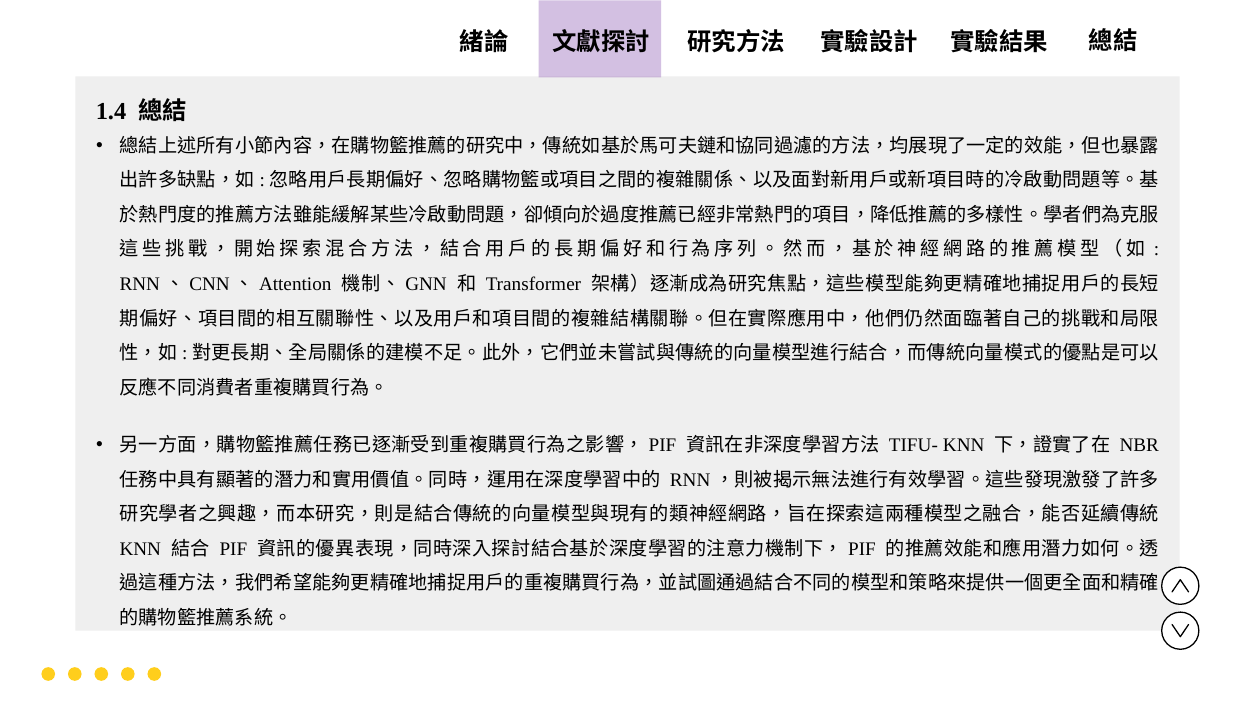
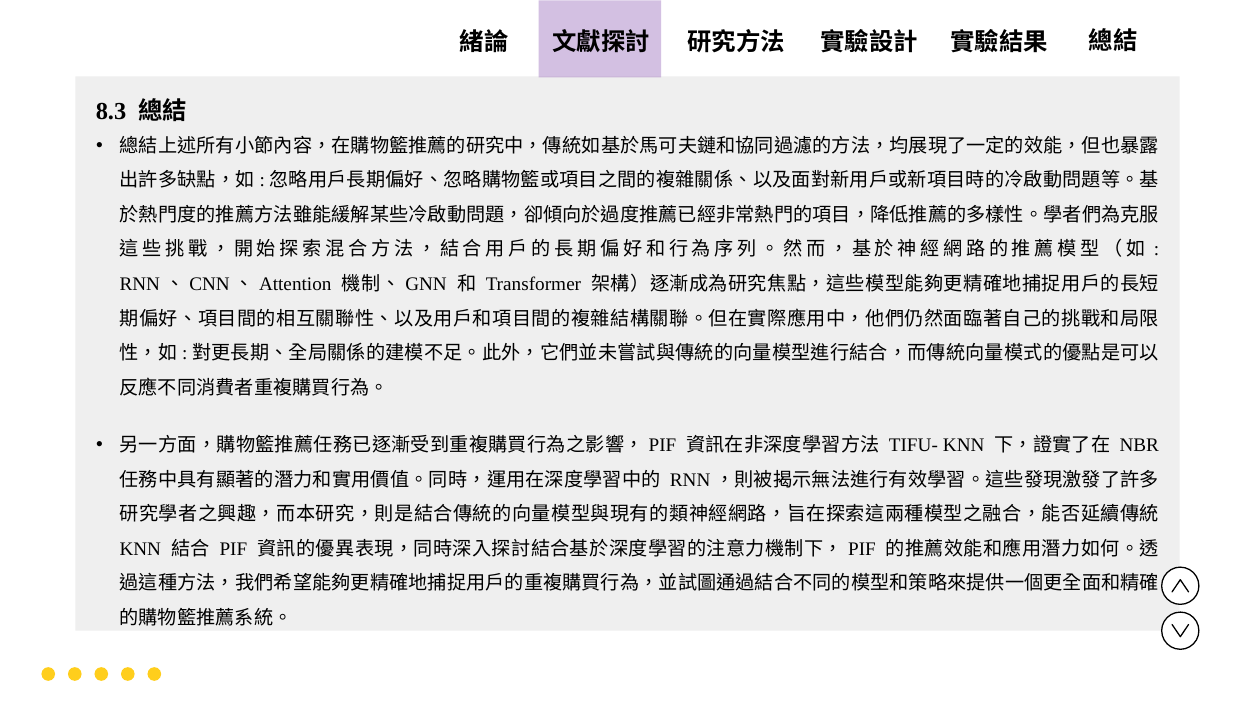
1.4: 1.4 -> 8.3
